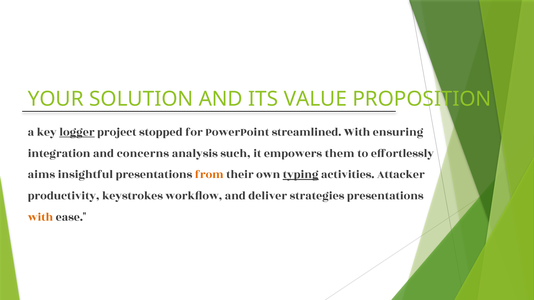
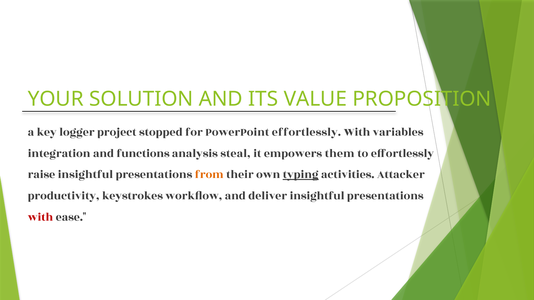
logger underline: present -> none
PowerPoint streamlined: streamlined -> effortlessly
ensuring: ensuring -> variables
concerns: concerns -> functions
such: such -> steal
aims: aims -> raise
deliver strategies: strategies -> insightful
with at (40, 217) colour: orange -> red
